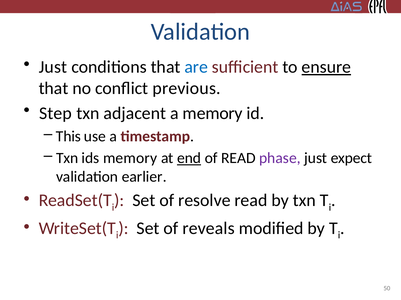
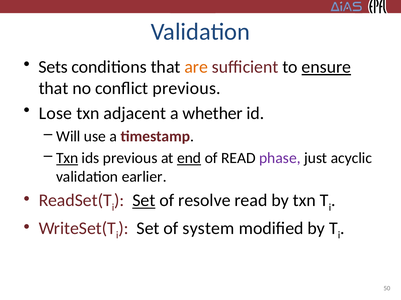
Just at (53, 67): Just -> Sets
are colour: blue -> orange
Step: Step -> Lose
a memory: memory -> whether
This: This -> Will
Txn at (67, 158) underline: none -> present
ids memory: memory -> previous
expect: expect -> acyclic
Set at (144, 201) underline: none -> present
reveals: reveals -> system
